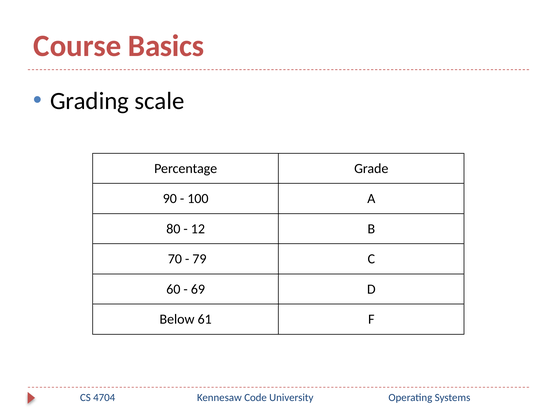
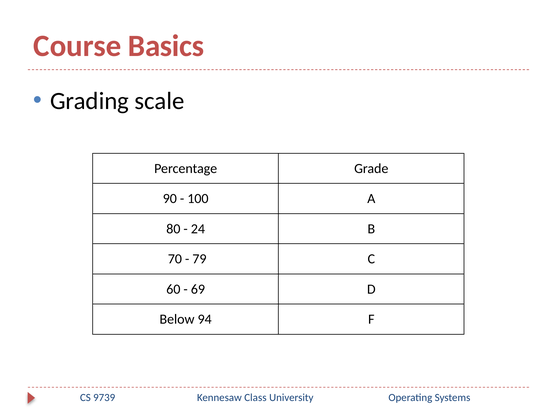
12: 12 -> 24
61: 61 -> 94
4704: 4704 -> 9739
Code: Code -> Class
